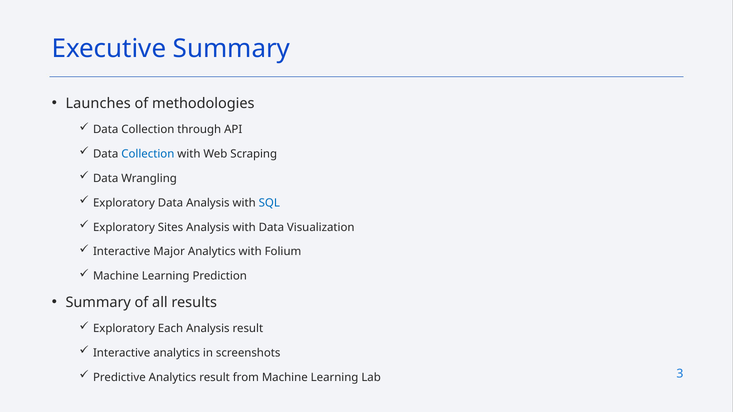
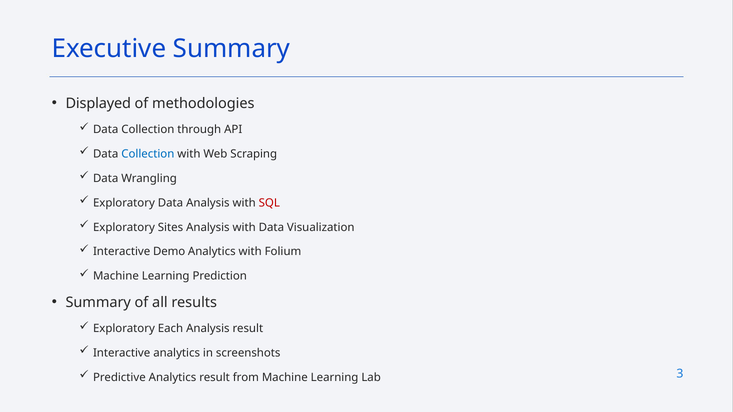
Launches: Launches -> Displayed
SQL colour: blue -> red
Major: Major -> Demo
